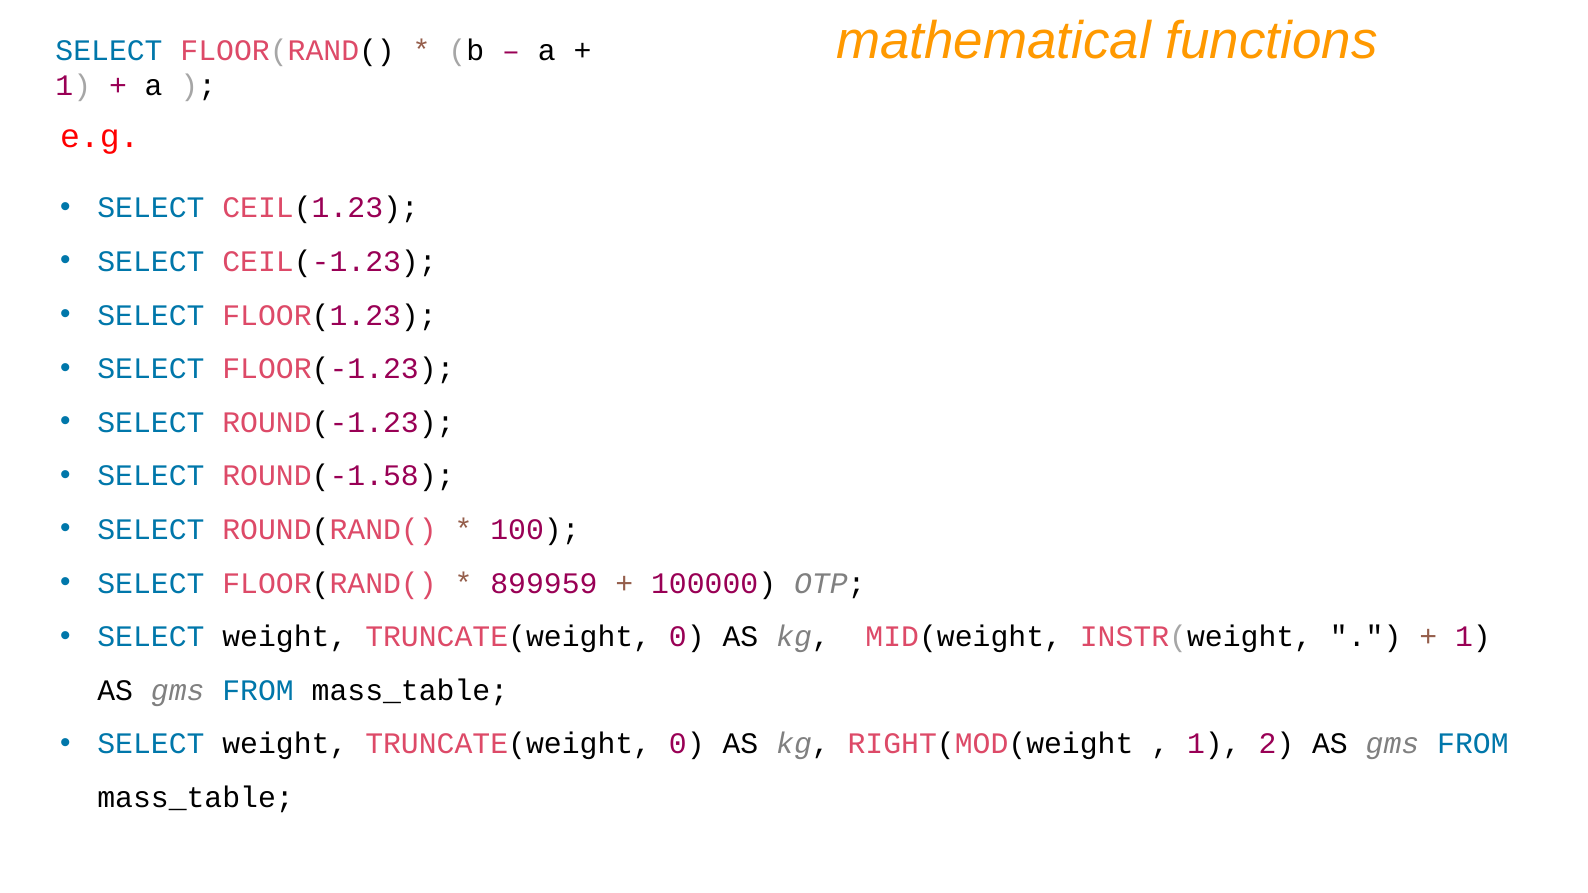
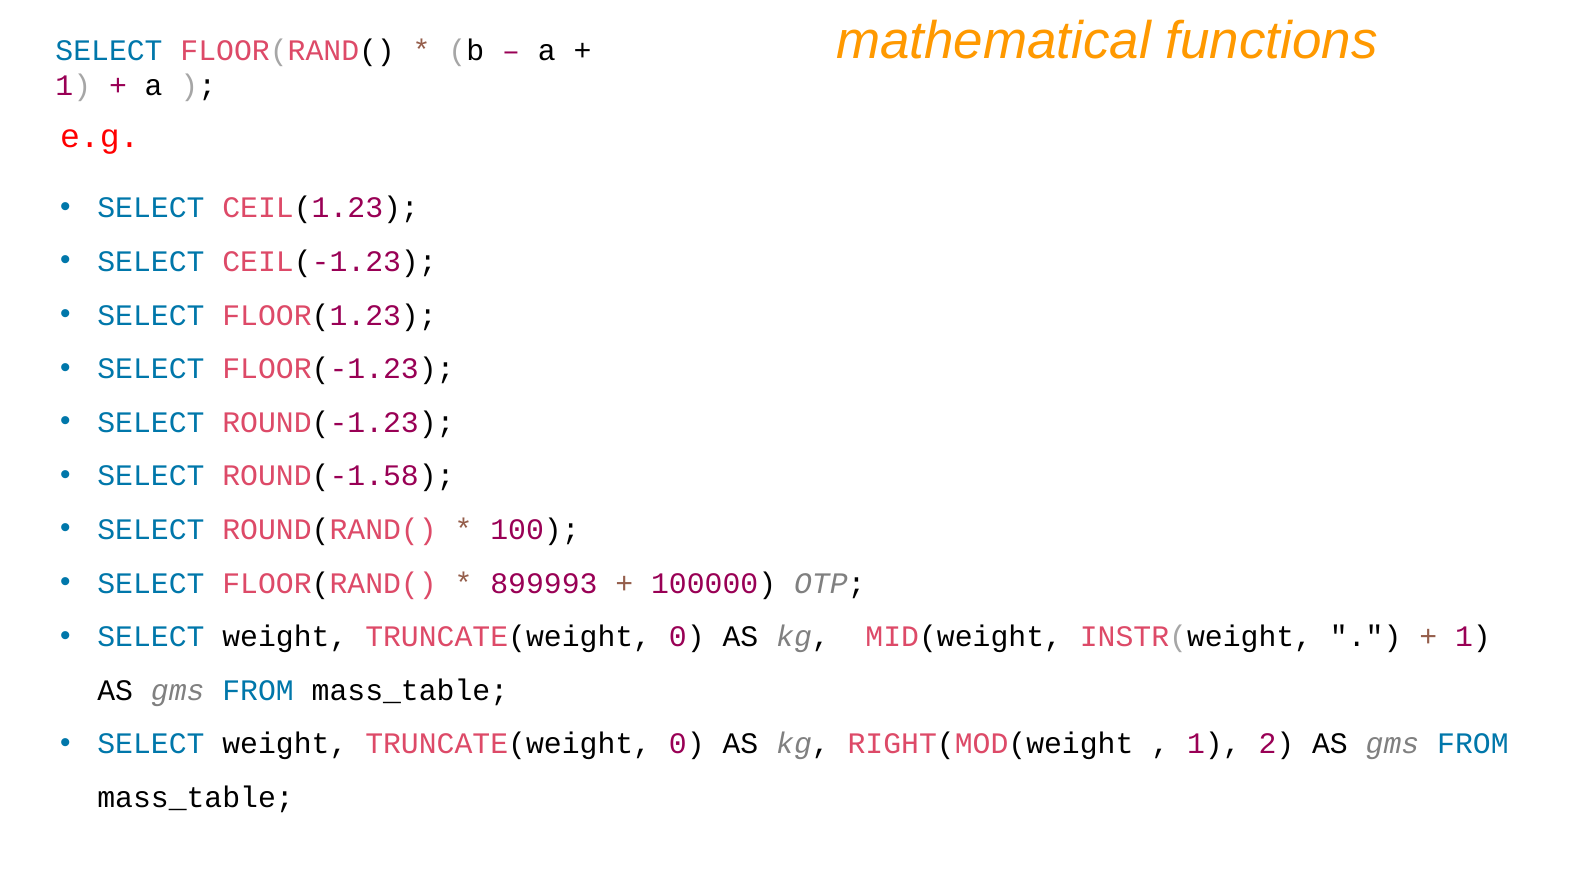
899959: 899959 -> 899993
